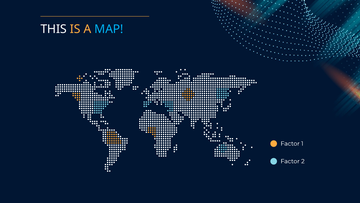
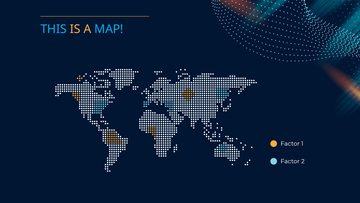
THIS colour: white -> light blue
